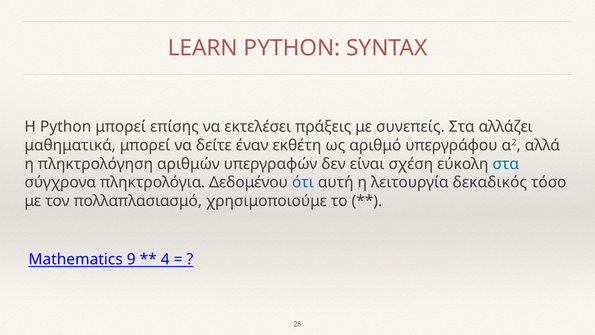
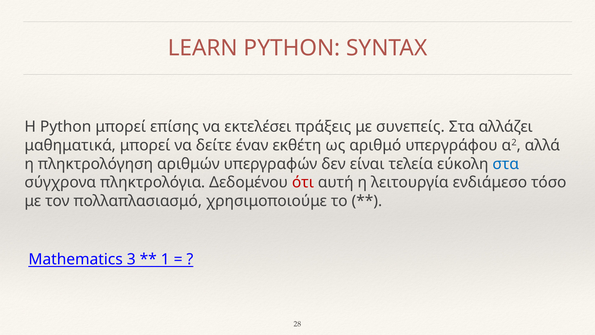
σχέση: σχέση -> τελεία
ότι colour: blue -> red
δεκαδικός: δεκαδικός -> ενδιάμεσο
9: 9 -> 3
4: 4 -> 1
